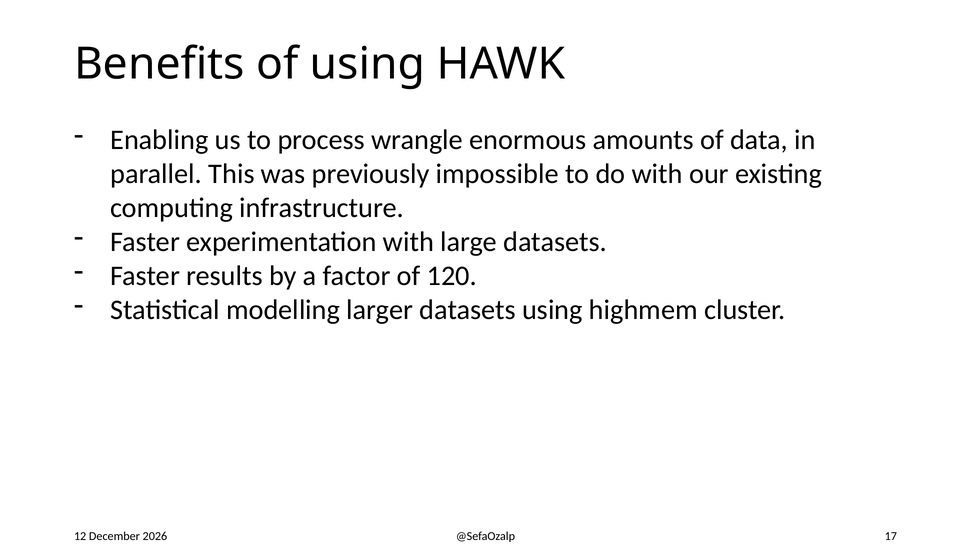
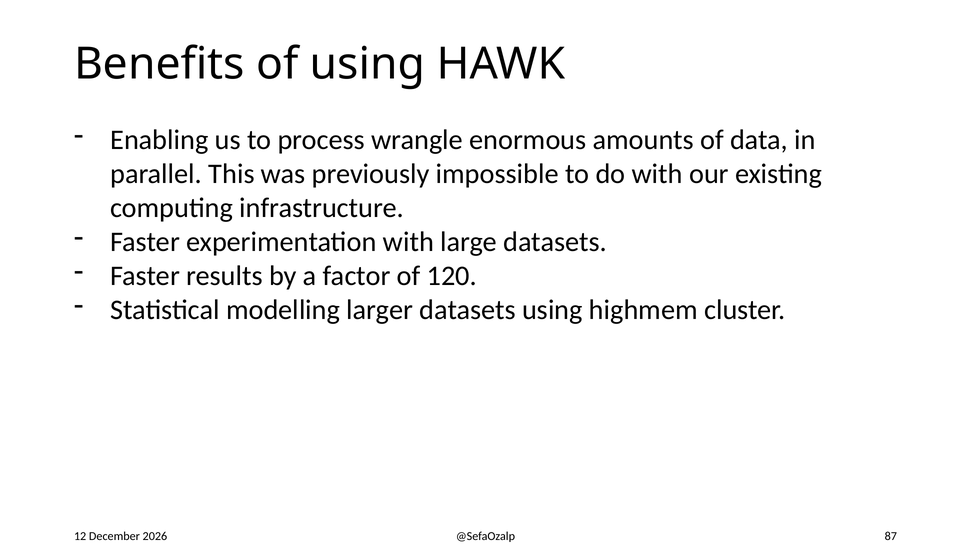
17: 17 -> 87
